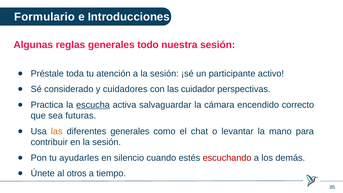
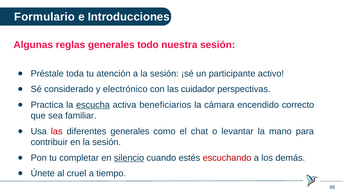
cuidadores: cuidadores -> electrónico
salvaguardar: salvaguardar -> beneficiarios
futuras: futuras -> familiar
las at (57, 131) colour: orange -> red
ayudarles: ayudarles -> completar
silencio underline: none -> present
otros: otros -> cruel
